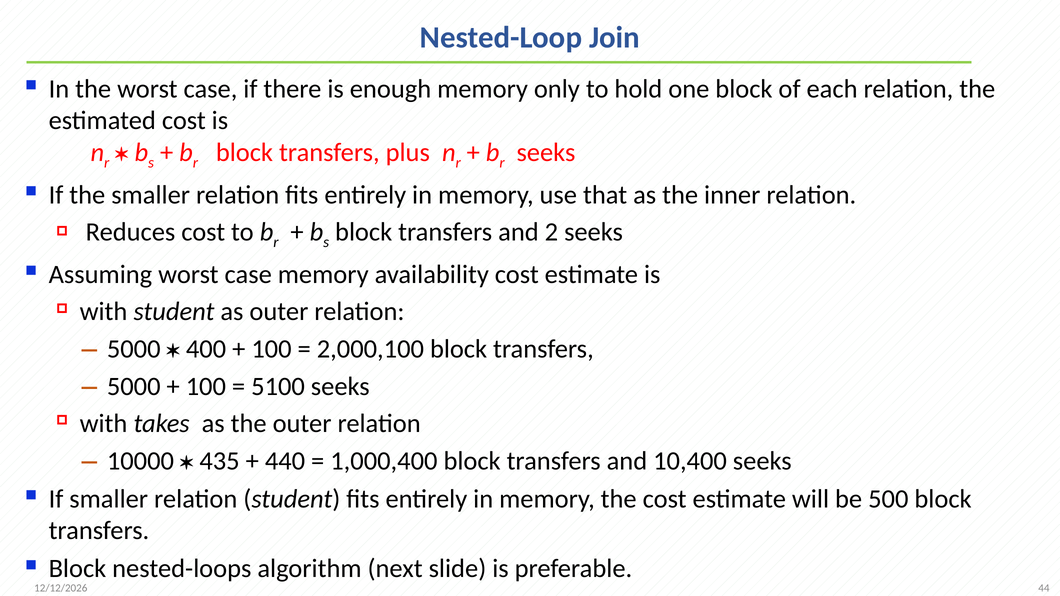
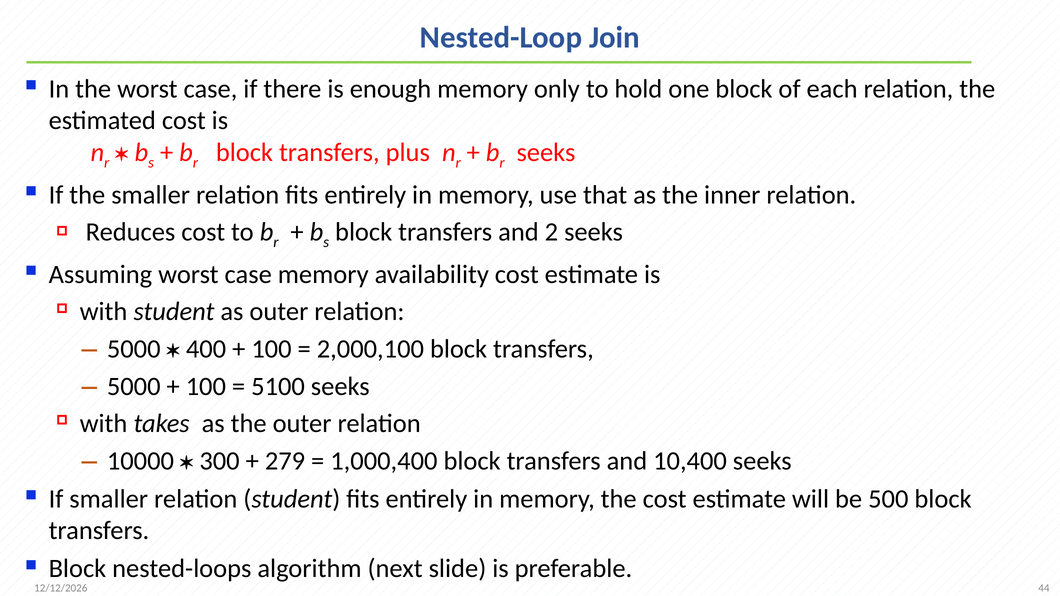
435: 435 -> 300
440: 440 -> 279
